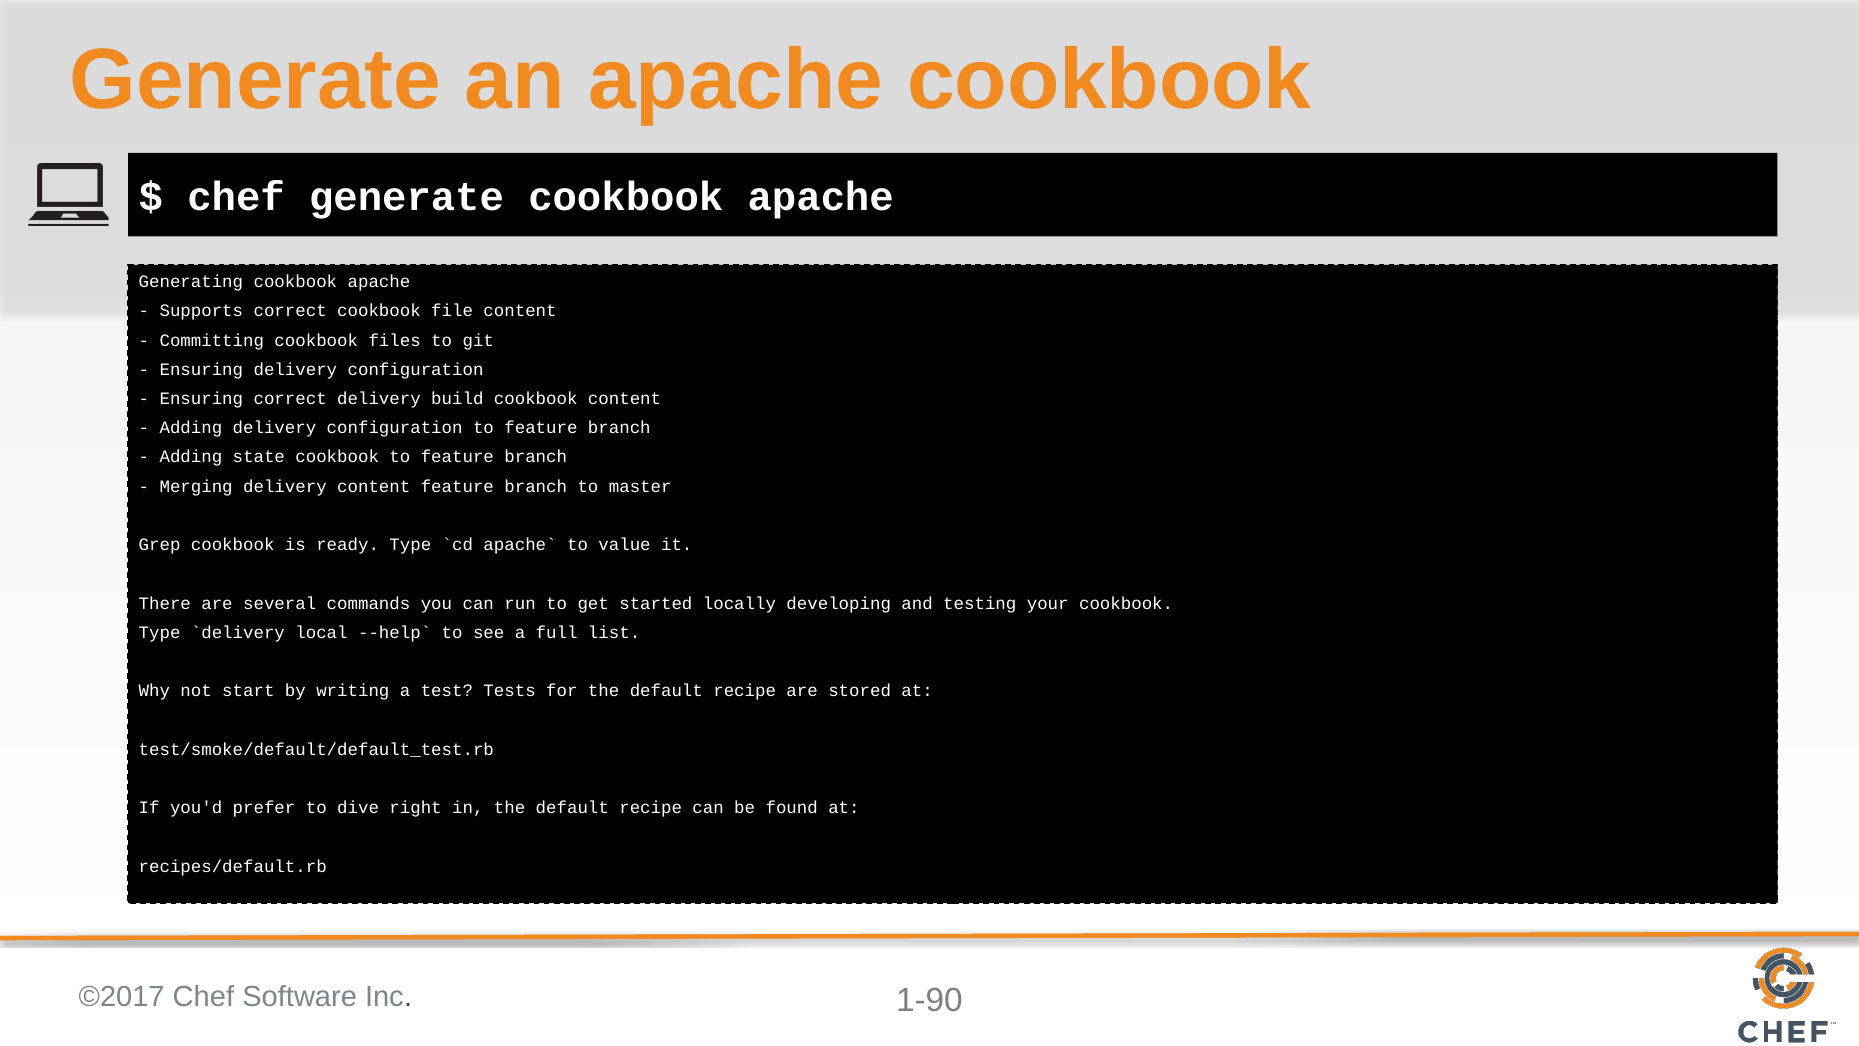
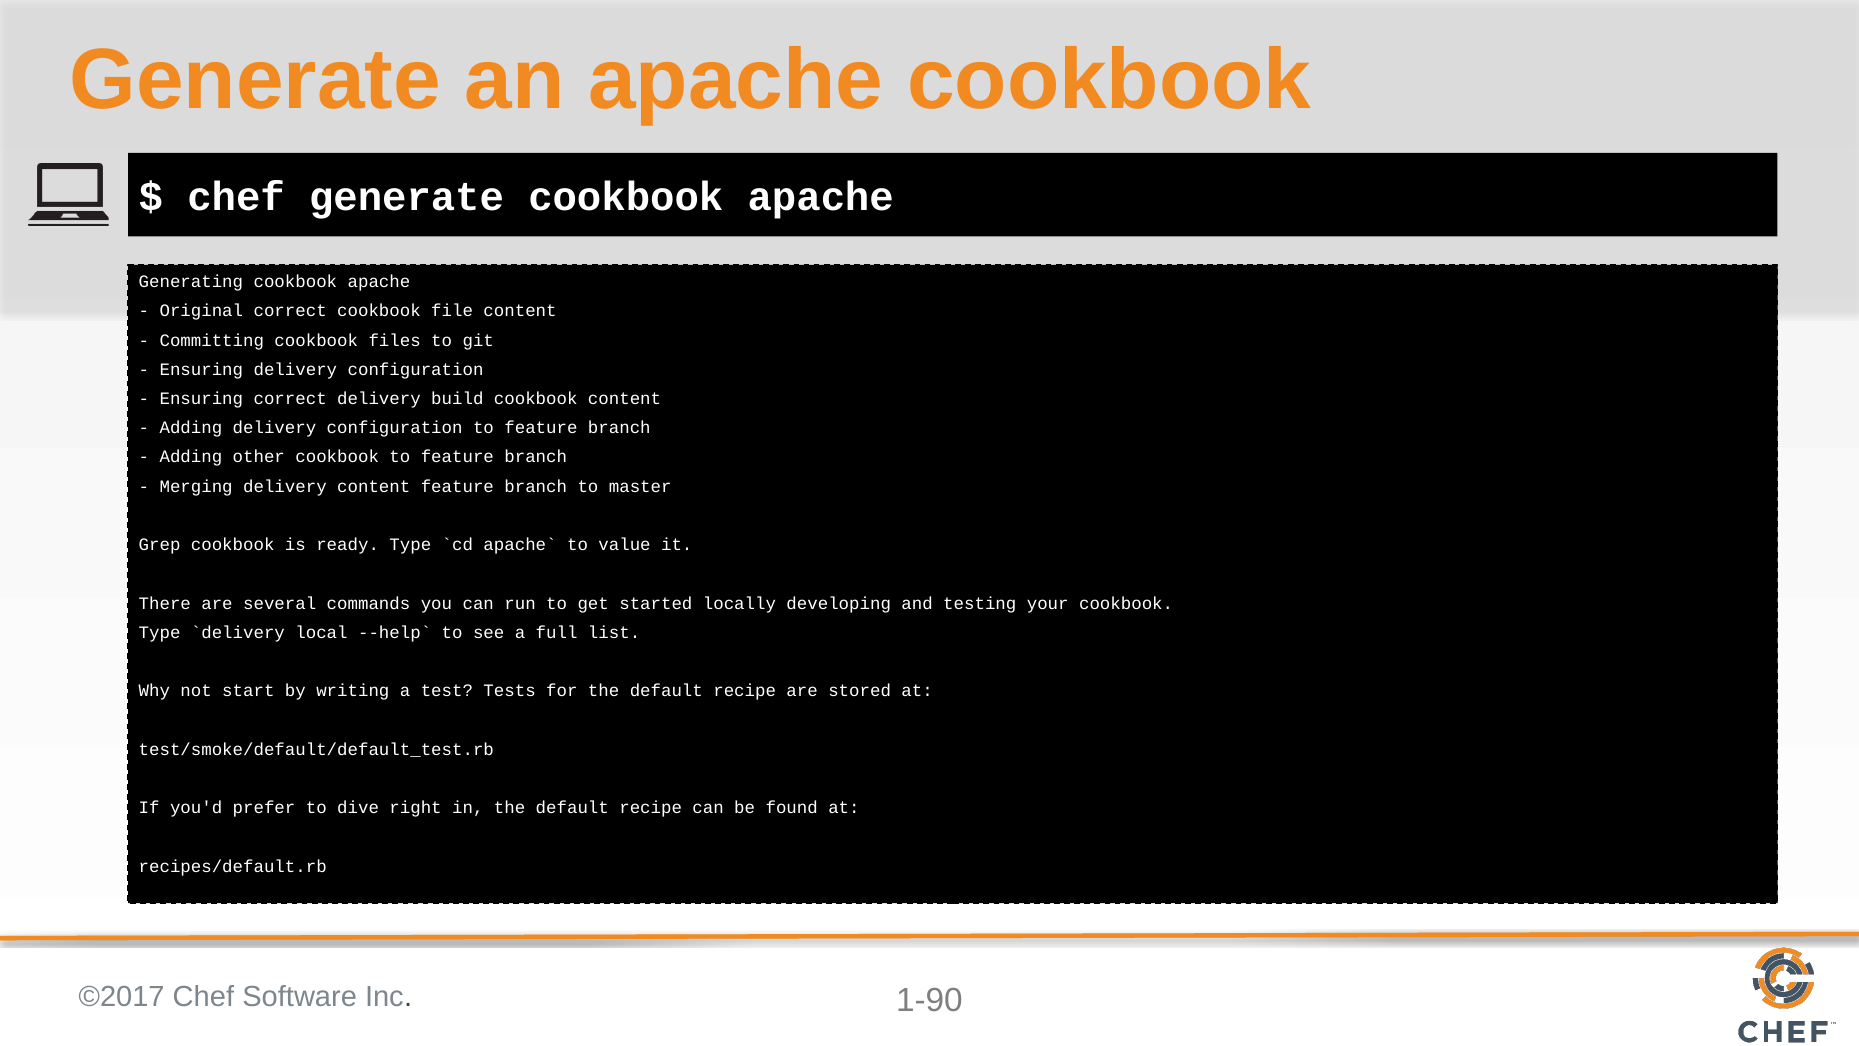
Supports: Supports -> Original
state: state -> other
